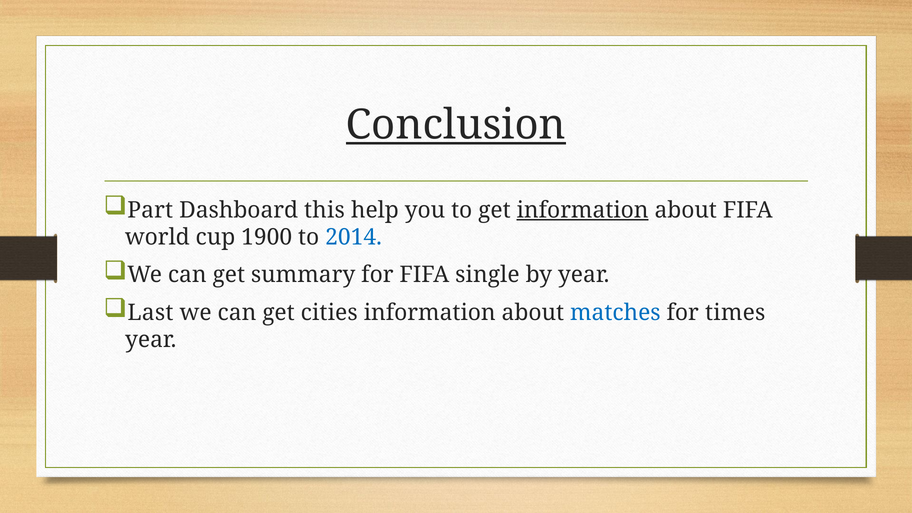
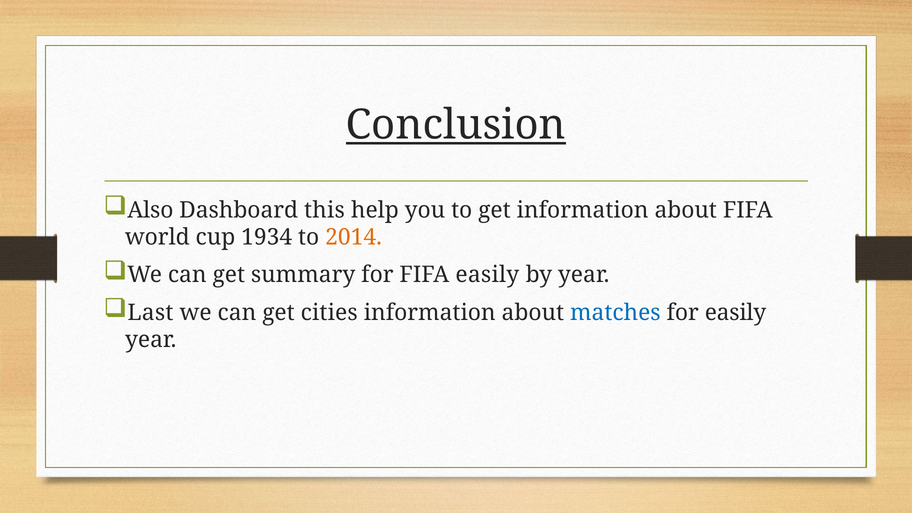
Part: Part -> Also
information at (583, 210) underline: present -> none
1900: 1900 -> 1934
2014 colour: blue -> orange
FIFA single: single -> easily
for times: times -> easily
